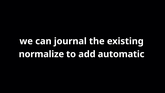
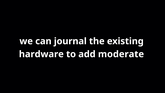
normalize: normalize -> hardware
automatic: automatic -> moderate
